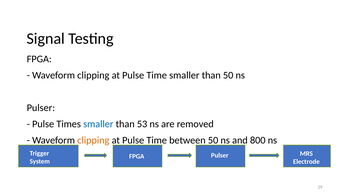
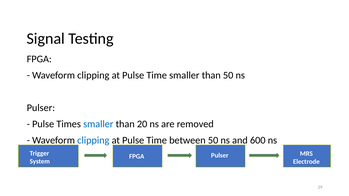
53: 53 -> 20
clipping at (93, 141) colour: orange -> blue
800: 800 -> 600
